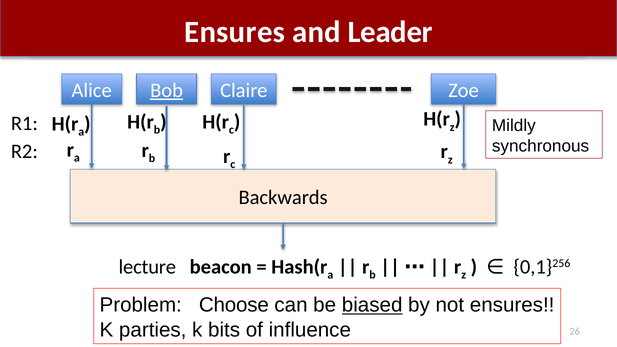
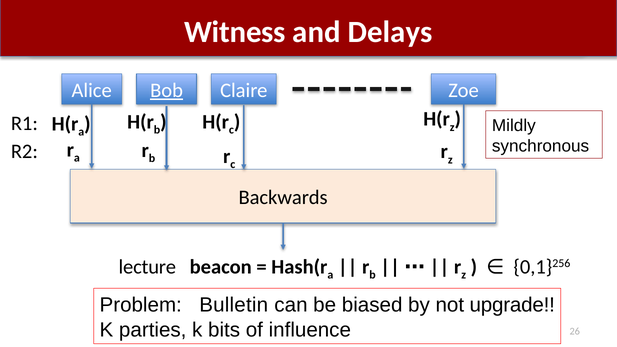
Ensures at (235, 32): Ensures -> Witness
Leader: Leader -> Delays
Choose: Choose -> Bulletin
biased underline: present -> none
not ensures: ensures -> upgrade
